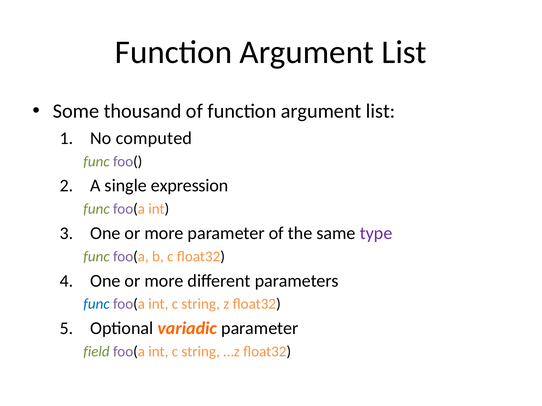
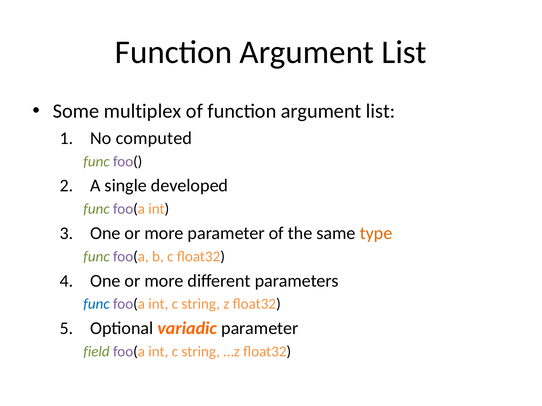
thousand: thousand -> multiplex
expression: expression -> developed
type colour: purple -> orange
